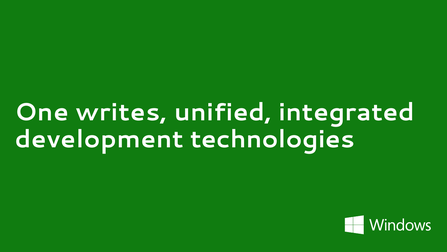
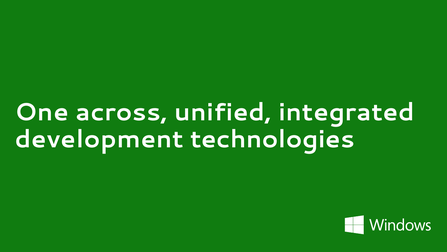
writes: writes -> across
